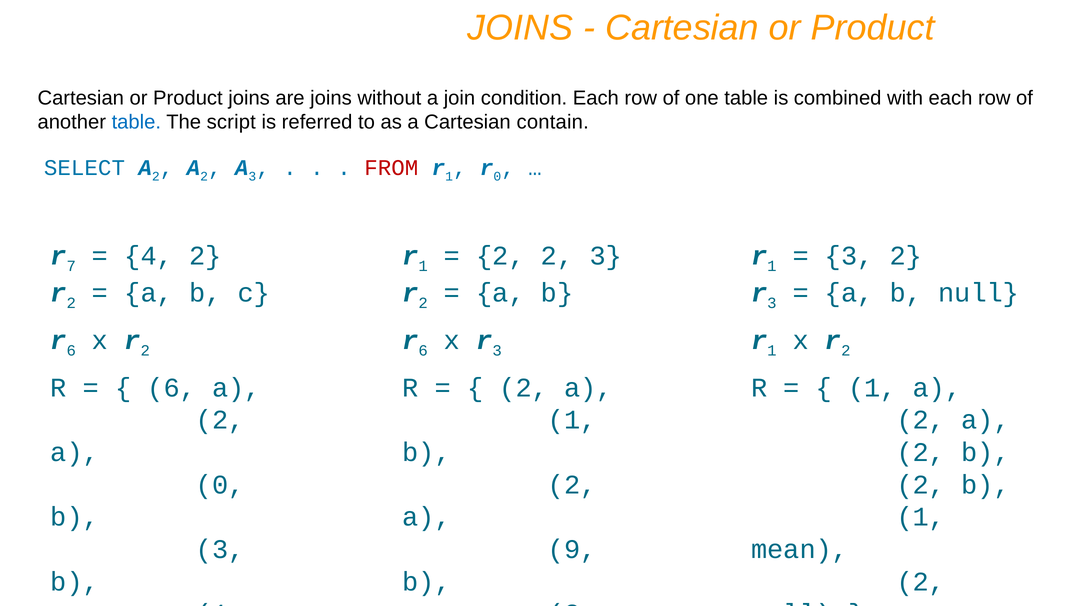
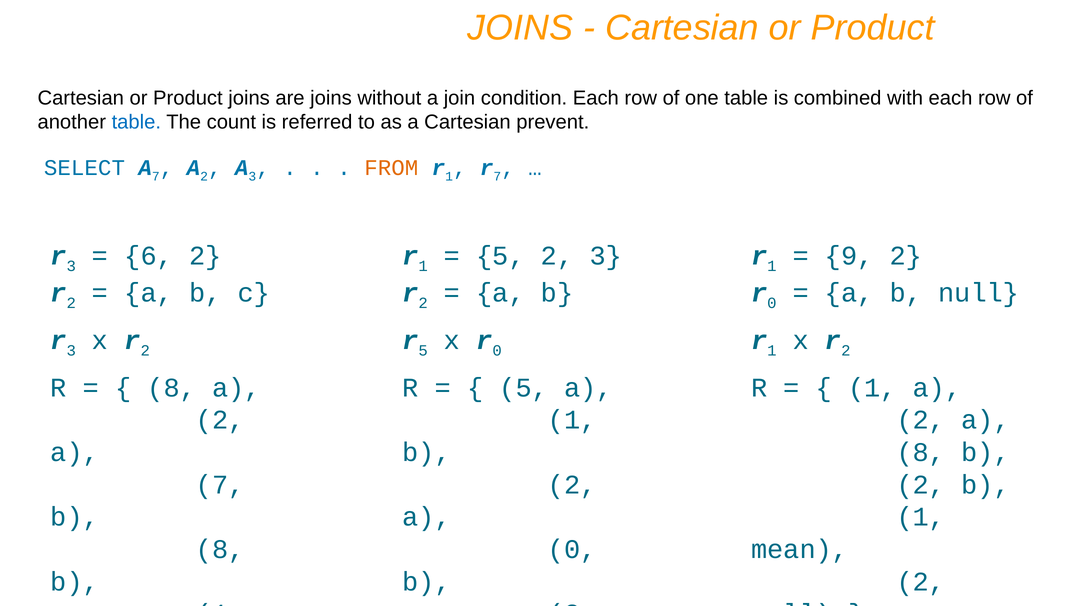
script: script -> count
contain: contain -> prevent
SELECT A 2: 2 -> 7
FROM colour: red -> orange
r 0: 0 -> 7
7 at (71, 267): 7 -> 3
4 at (149, 256): 4 -> 6
2 at (501, 256): 2 -> 5
3 at (849, 256): 3 -> 9
3 at (772, 303): 3 -> 0
6 at (71, 351): 6 -> 3
6 at (423, 351): 6 -> 5
x r 3: 3 -> 0
6 at (172, 388): 6 -> 8
2 at (524, 388): 2 -> 5
2 at (921, 453): 2 -> 8
0 at (220, 485): 0 -> 7
3 at (220, 550): 3 -> 8
9 at (572, 550): 9 -> 0
